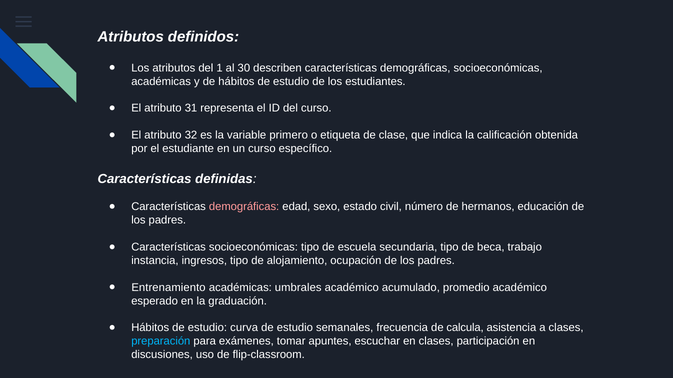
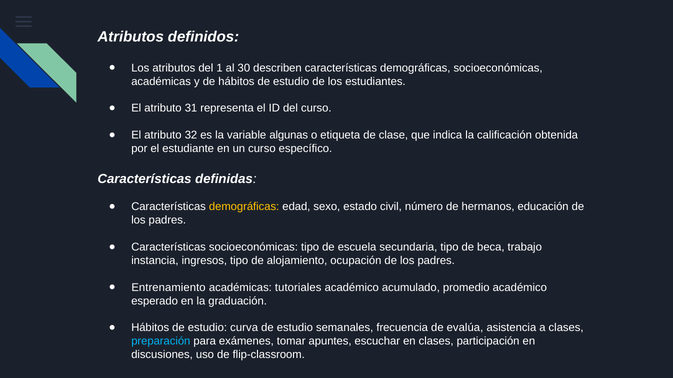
primero: primero -> algunas
demográficas at (244, 207) colour: pink -> yellow
umbrales: umbrales -> tutoriales
calcula: calcula -> evalúa
